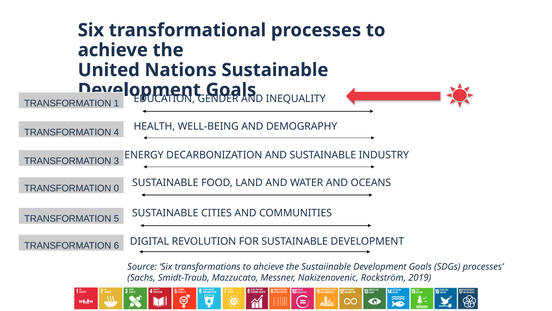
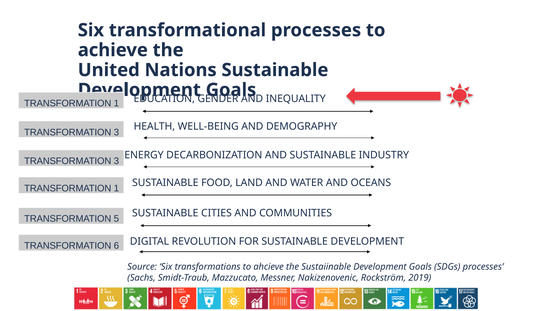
4 at (116, 132): 4 -> 3
0 at (116, 188): 0 -> 1
